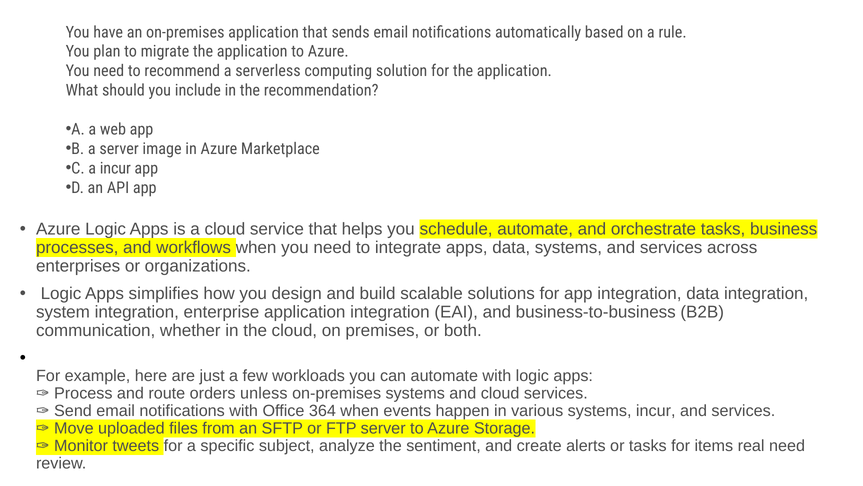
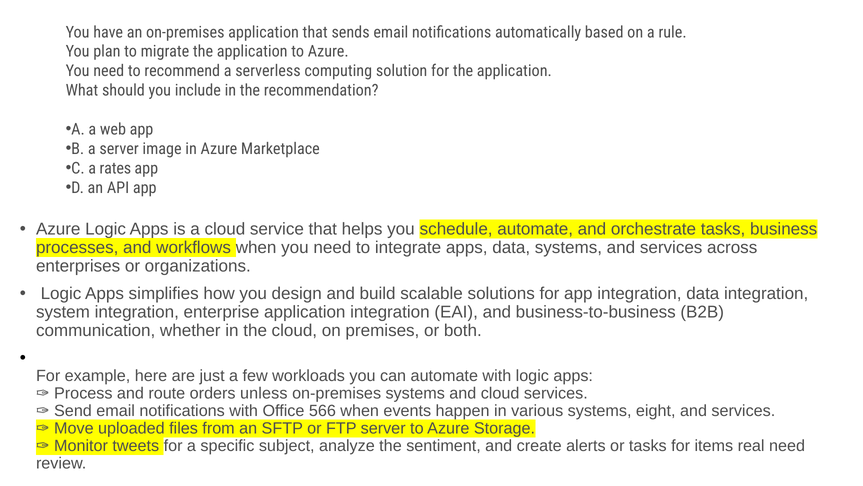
a incur: incur -> rates
364: 364 -> 566
systems incur: incur -> eight
